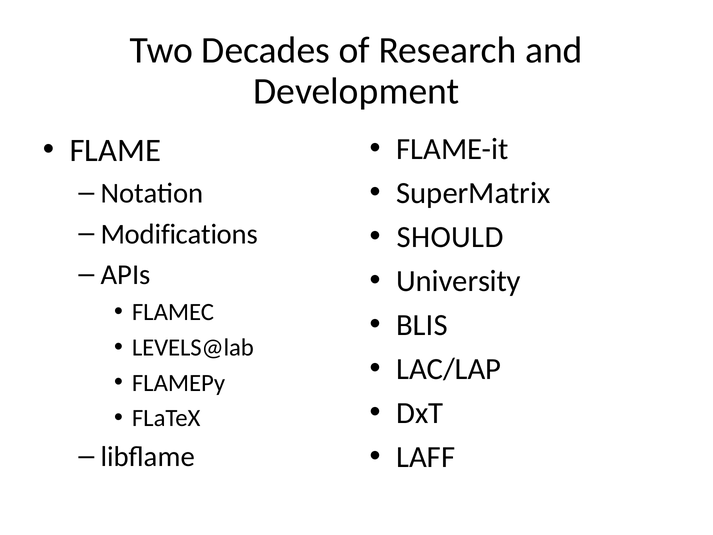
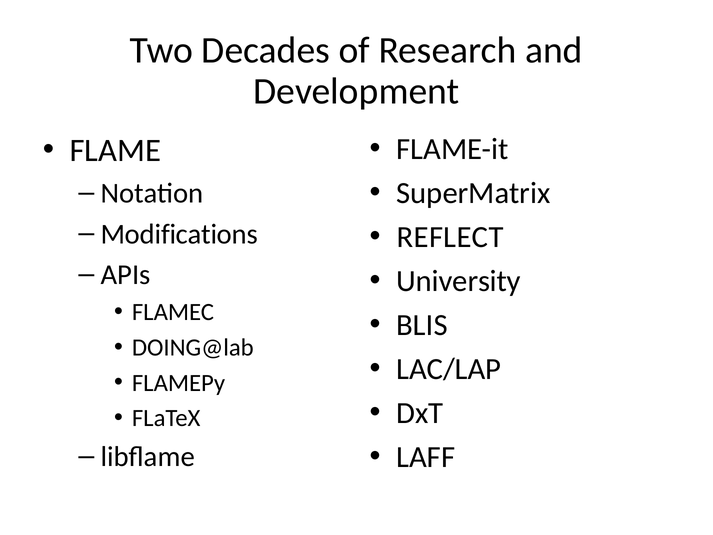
SHOULD: SHOULD -> REFLECT
LEVELS@lab: LEVELS@lab -> DOING@lab
